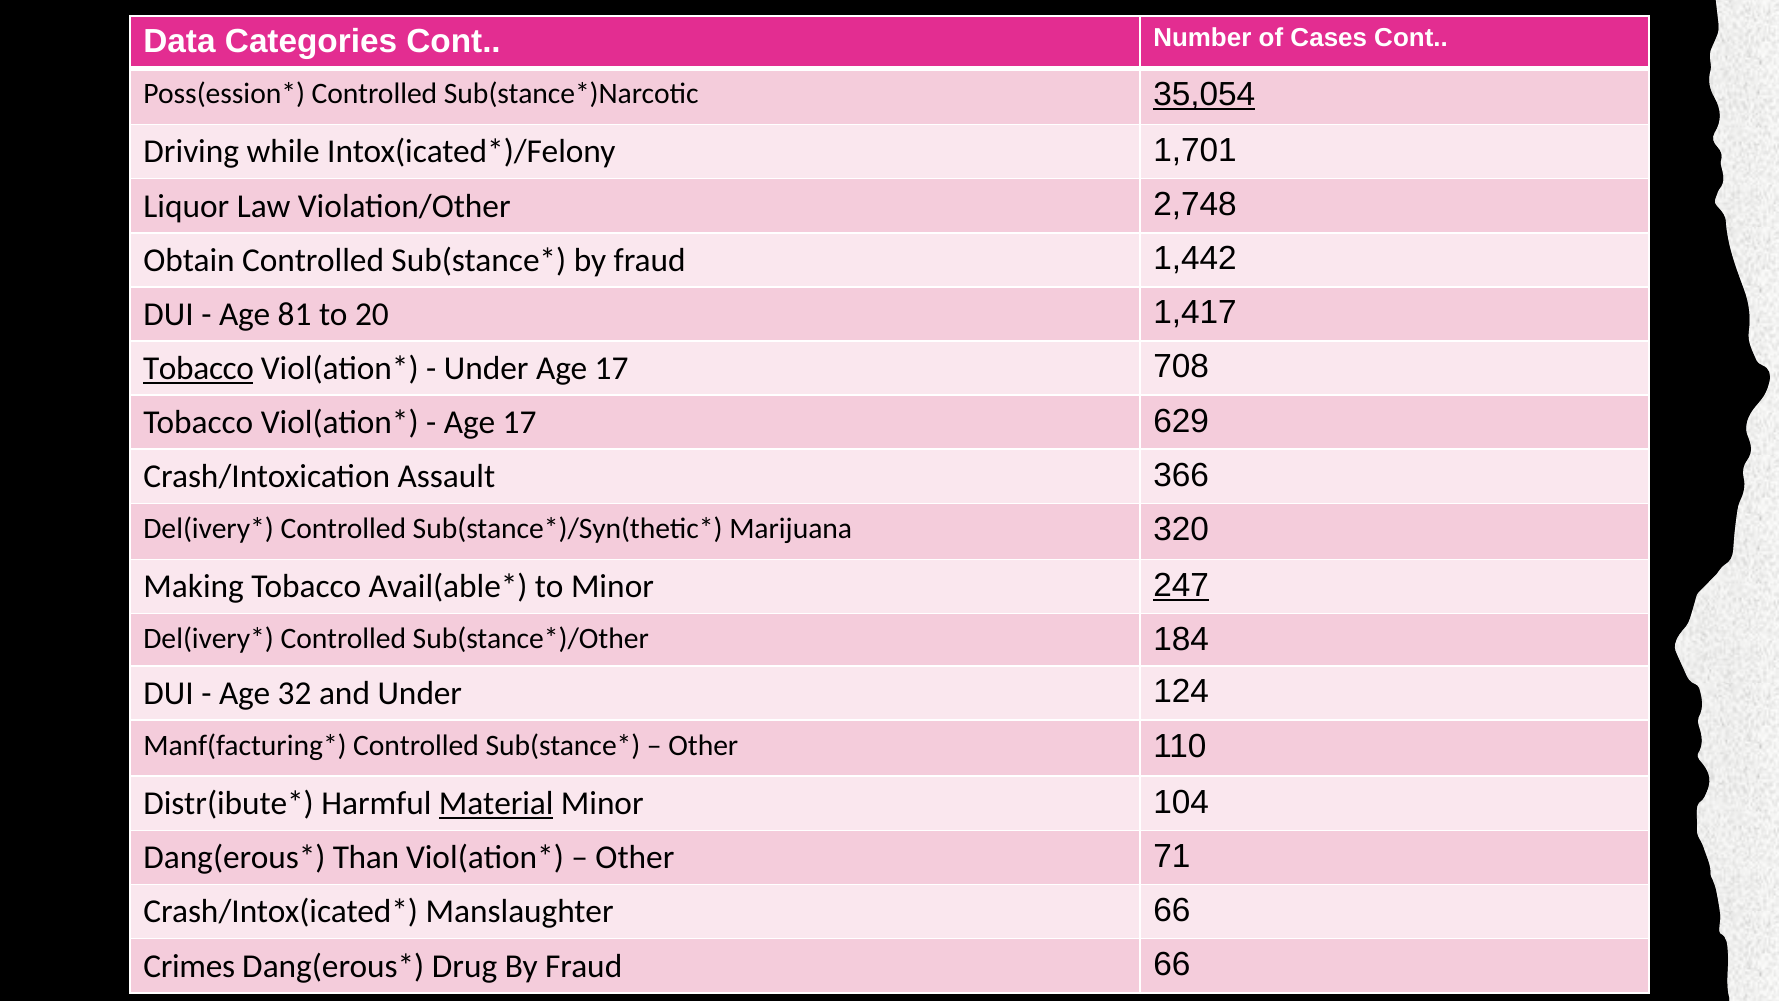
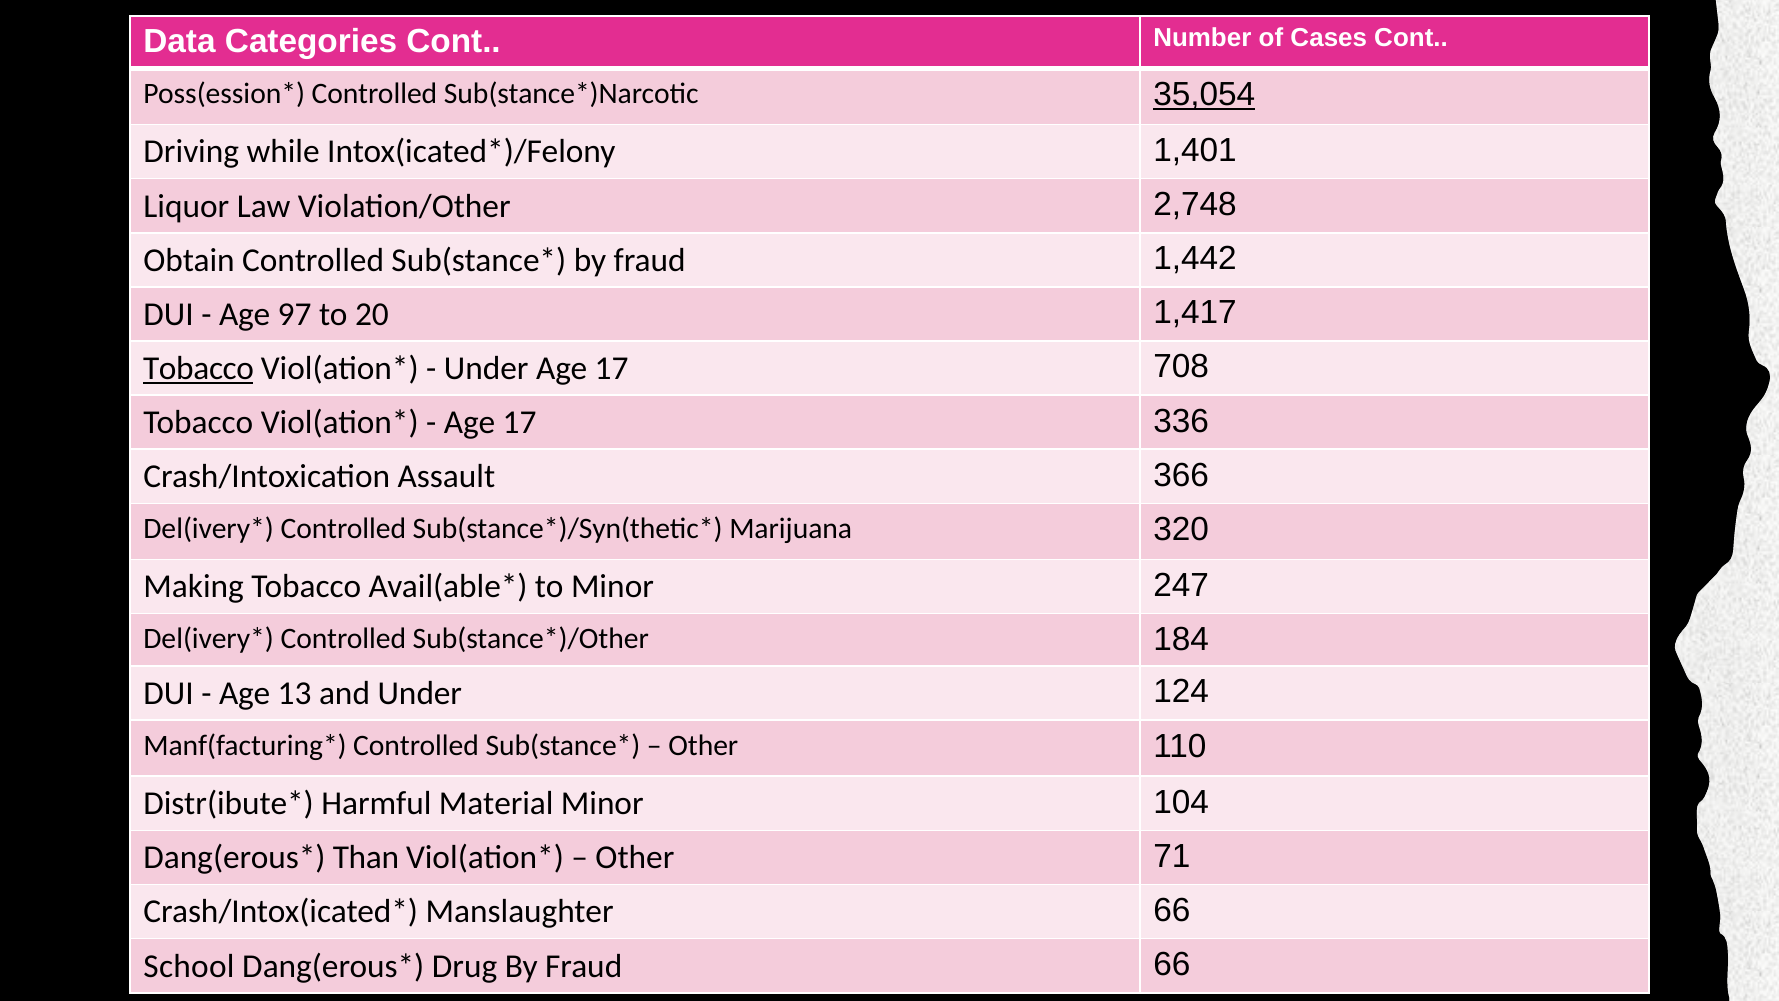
1,701: 1,701 -> 1,401
81: 81 -> 97
629: 629 -> 336
247 underline: present -> none
32: 32 -> 13
Material underline: present -> none
Crimes: Crimes -> School
